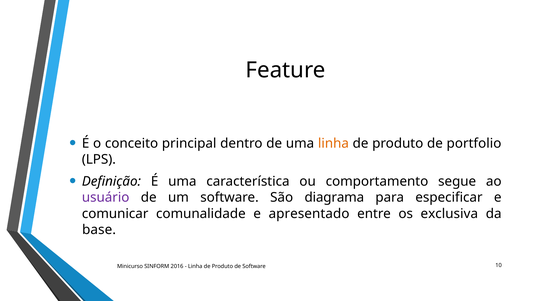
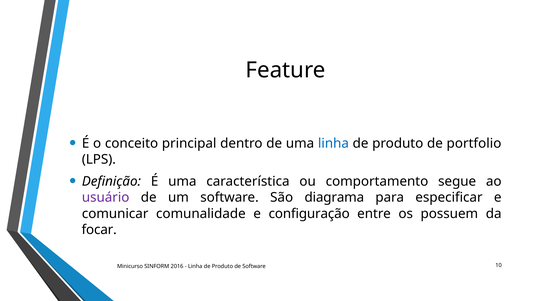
linha at (333, 144) colour: orange -> blue
apresentado: apresentado -> configuração
exclusiva: exclusiva -> possuem
base: base -> focar
